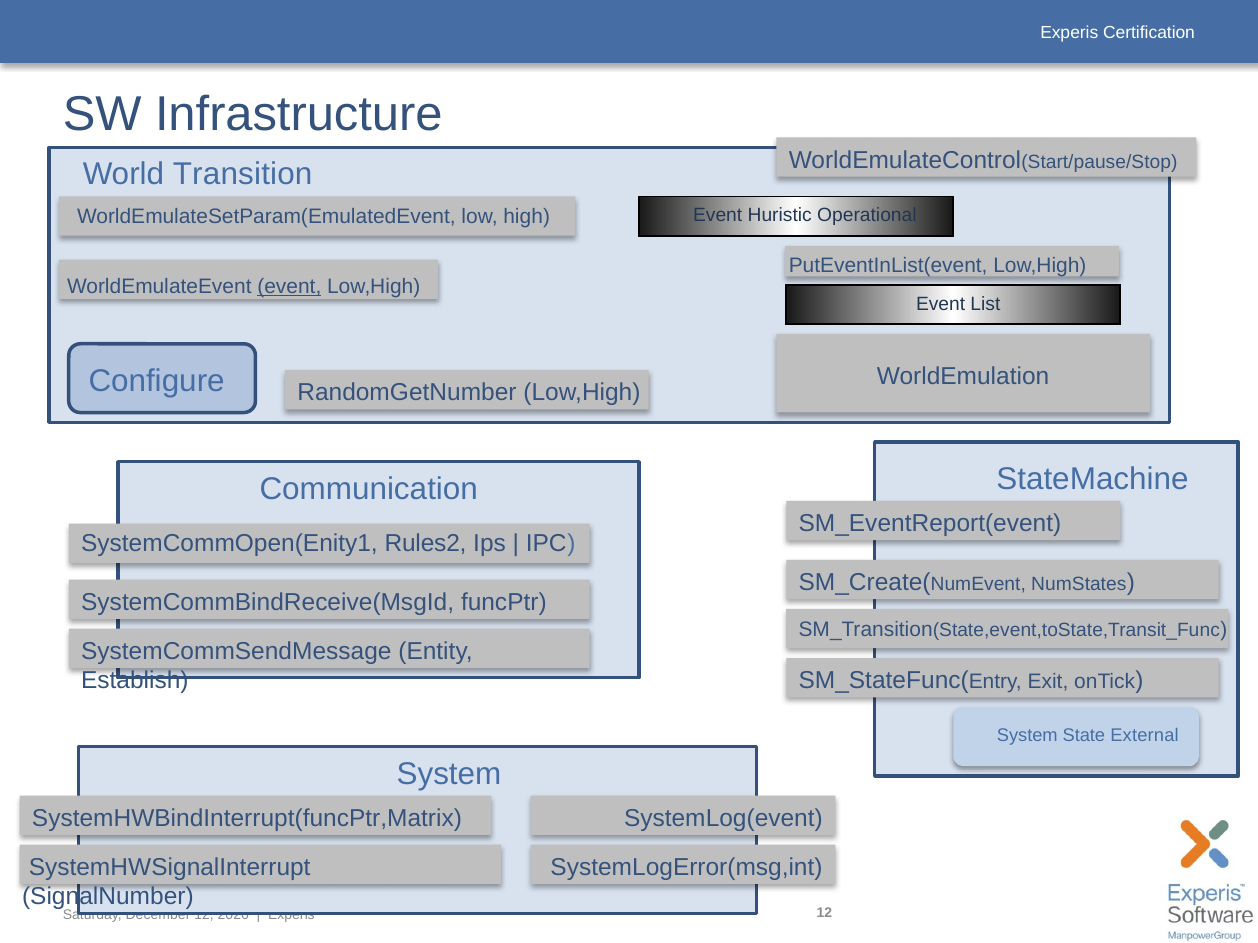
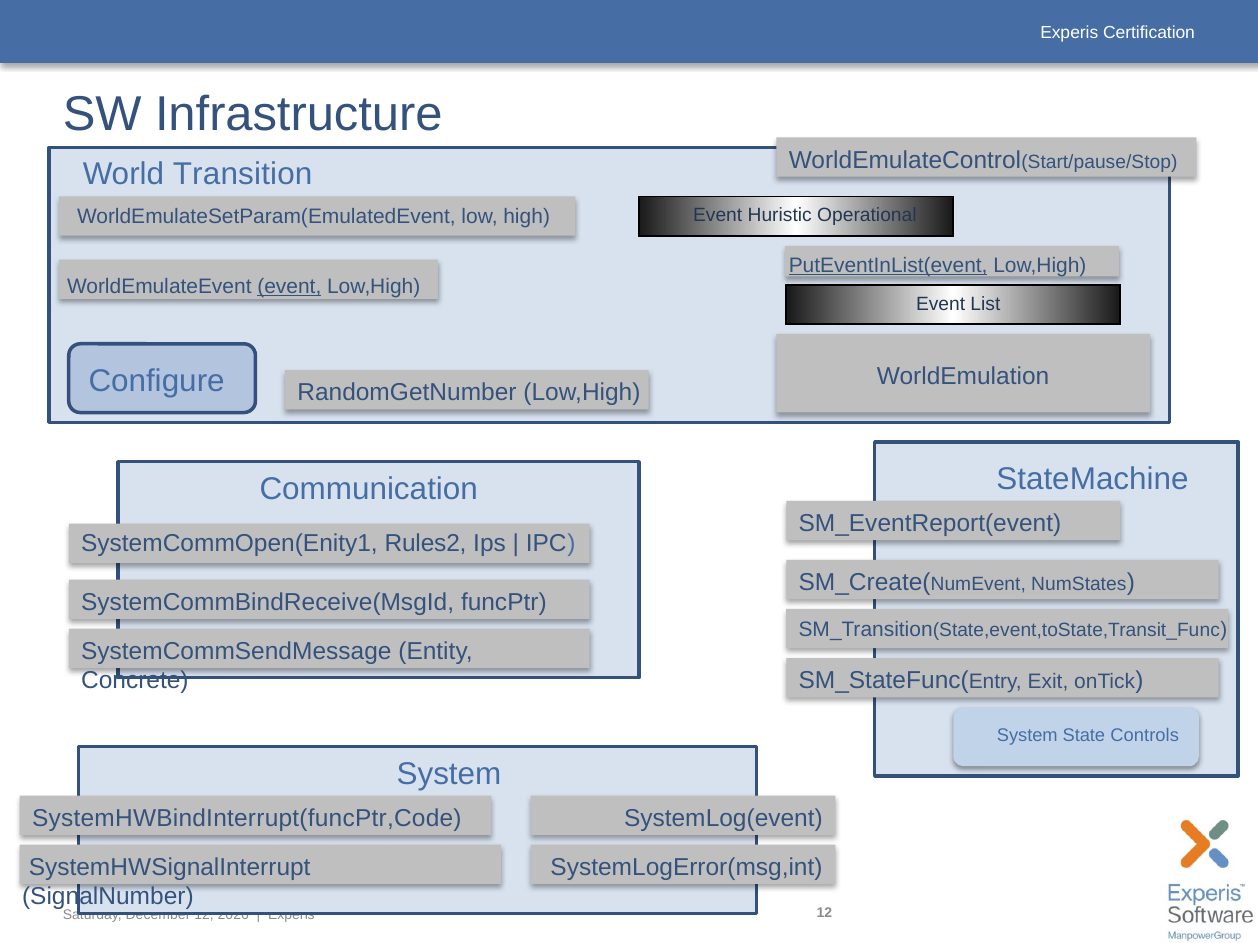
PutEventInList(event underline: none -> present
Establish: Establish -> Concrete
External: External -> Controls
SystemHWBindInterrupt(funcPtr,Matrix: SystemHWBindInterrupt(funcPtr,Matrix -> SystemHWBindInterrupt(funcPtr,Code
